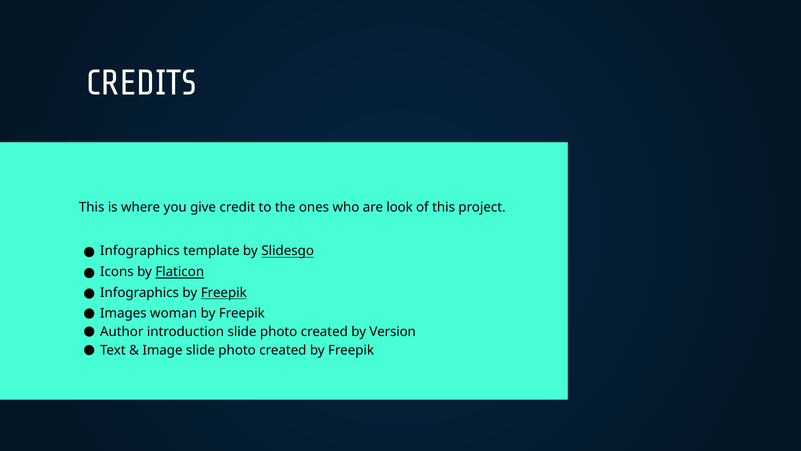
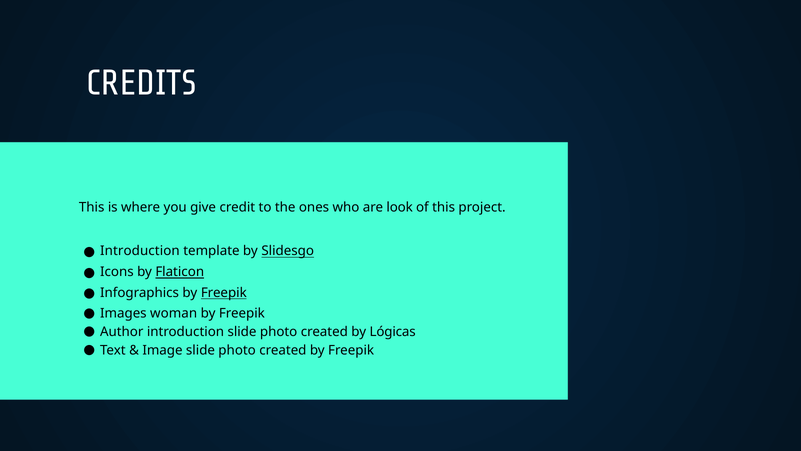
Infographics at (140, 251): Infographics -> Introduction
Version: Version -> Lógicas
